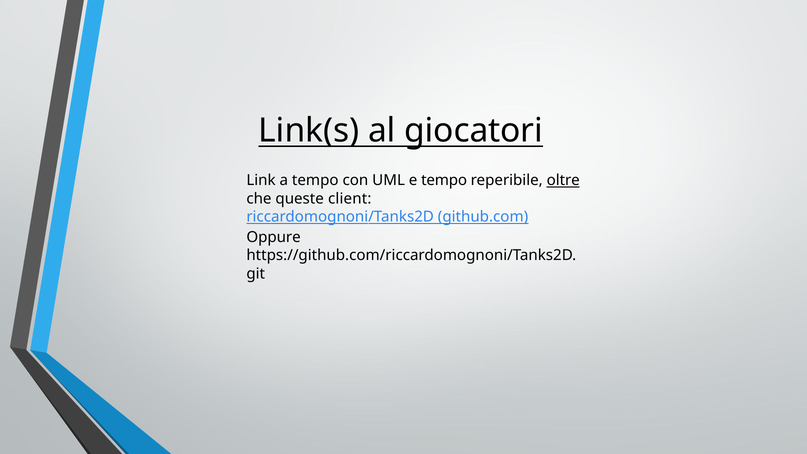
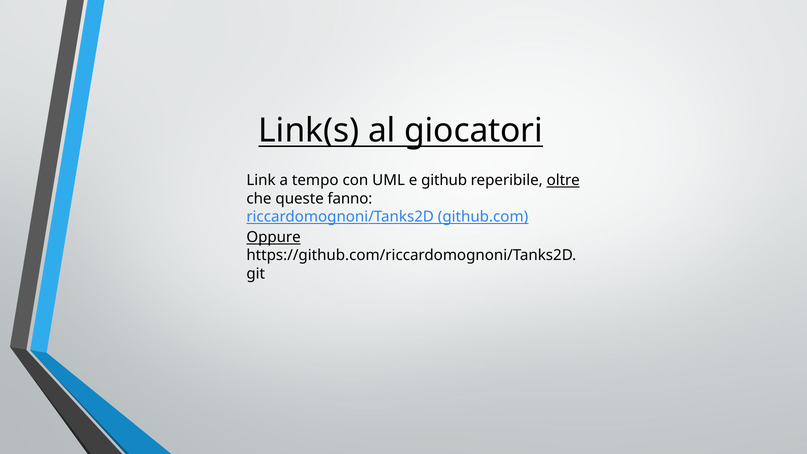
e tempo: tempo -> github
client: client -> fanno
Oppure underline: none -> present
